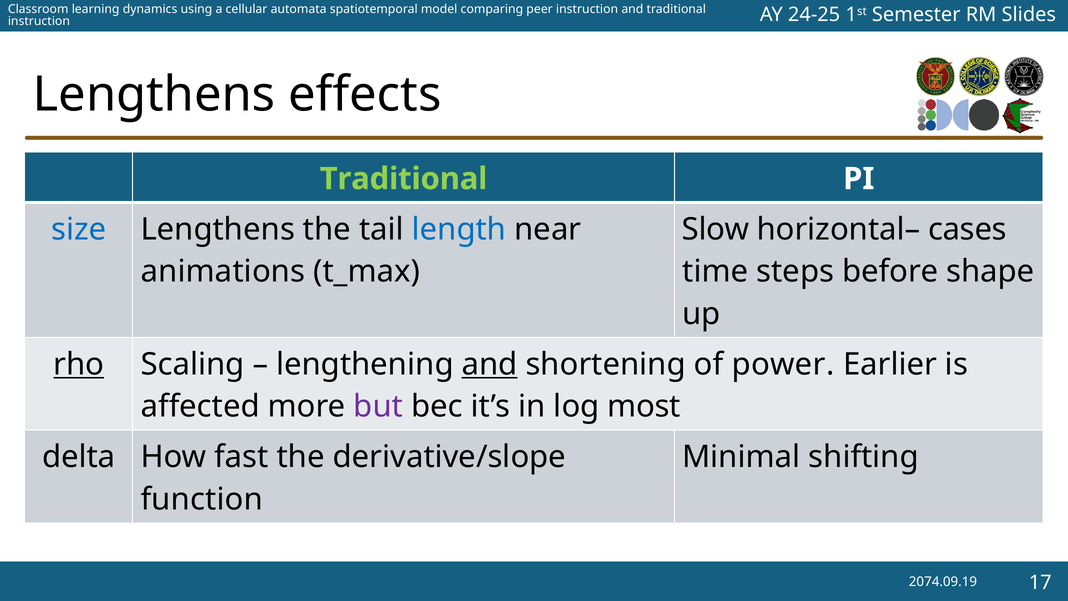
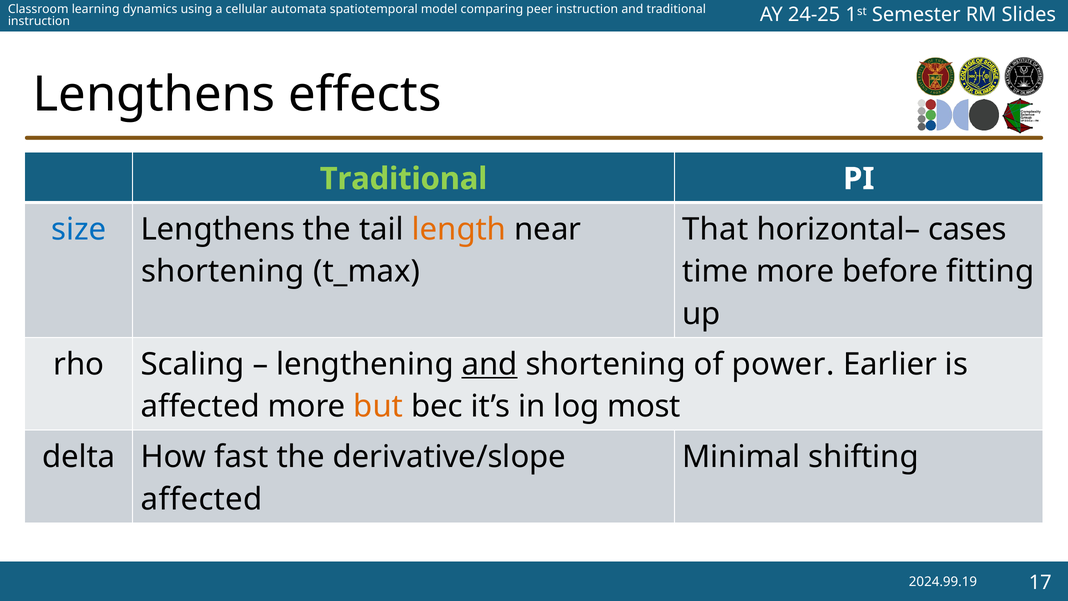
length colour: blue -> orange
Slow: Slow -> That
animations at (223, 271): animations -> shortening
time steps: steps -> more
shape: shape -> fitting
rho underline: present -> none
but colour: purple -> orange
function at (202, 499): function -> affected
2074.09.19: 2074.09.19 -> 2024.99.19
